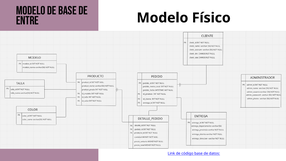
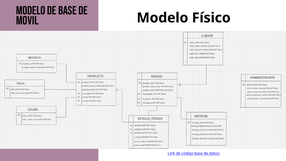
entre: entre -> movil
